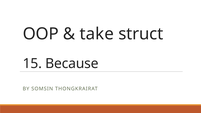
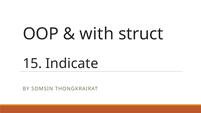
take: take -> with
Because: Because -> Indicate
